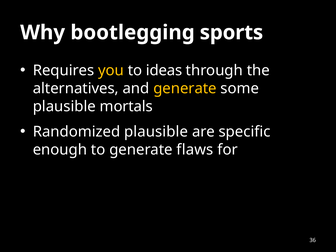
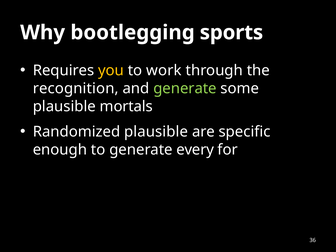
ideas: ideas -> work
alternatives: alternatives -> recognition
generate at (185, 88) colour: yellow -> light green
flaws: flaws -> every
